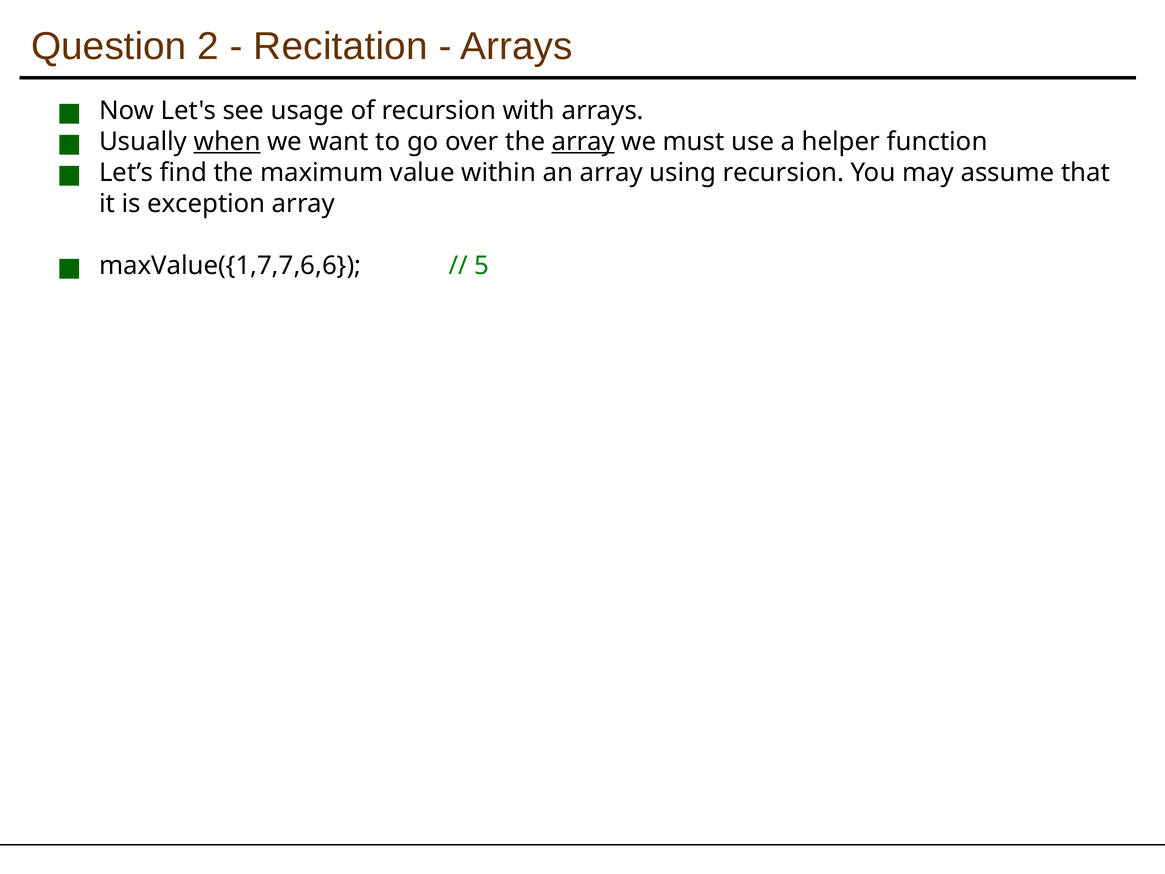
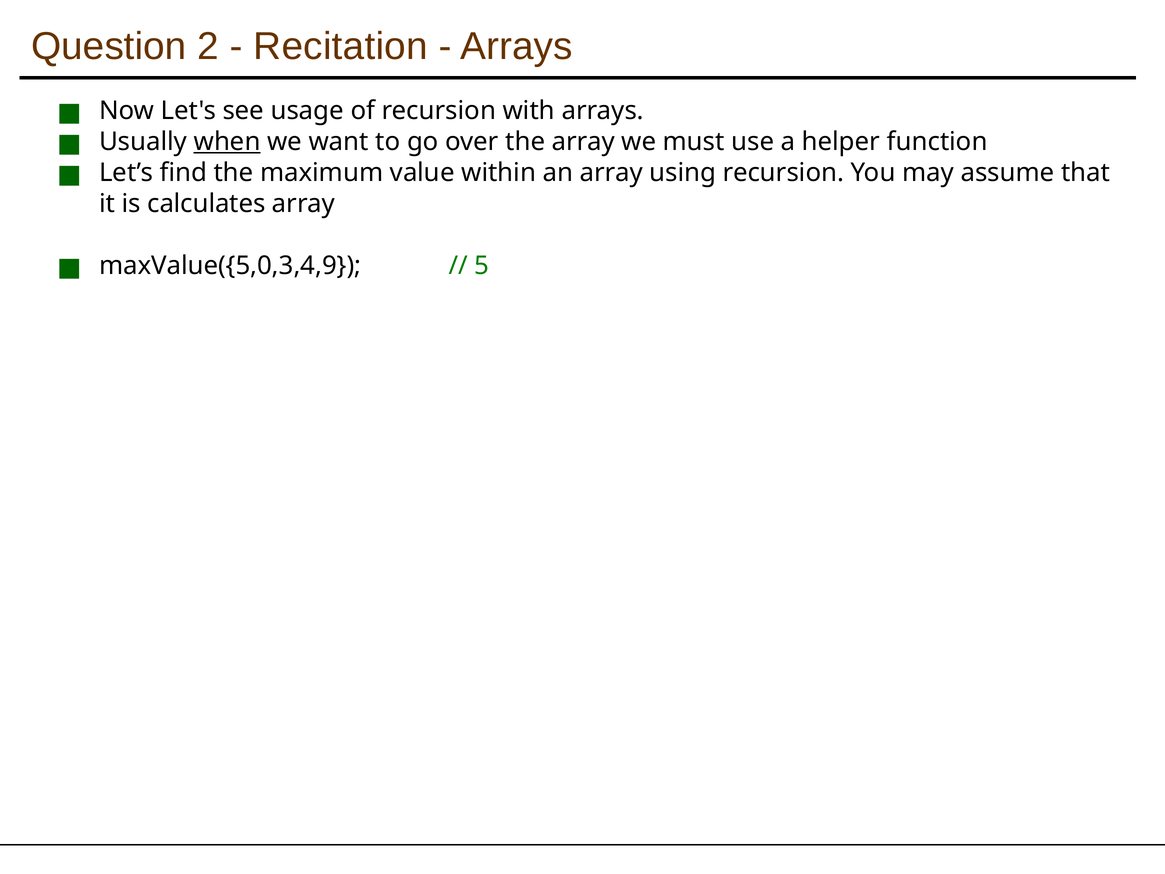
array at (583, 142) underline: present -> none
exception: exception -> calculates
maxValue({1,7,7,6,6: maxValue({1,7,7,6,6 -> maxValue({5,0,3,4,9
